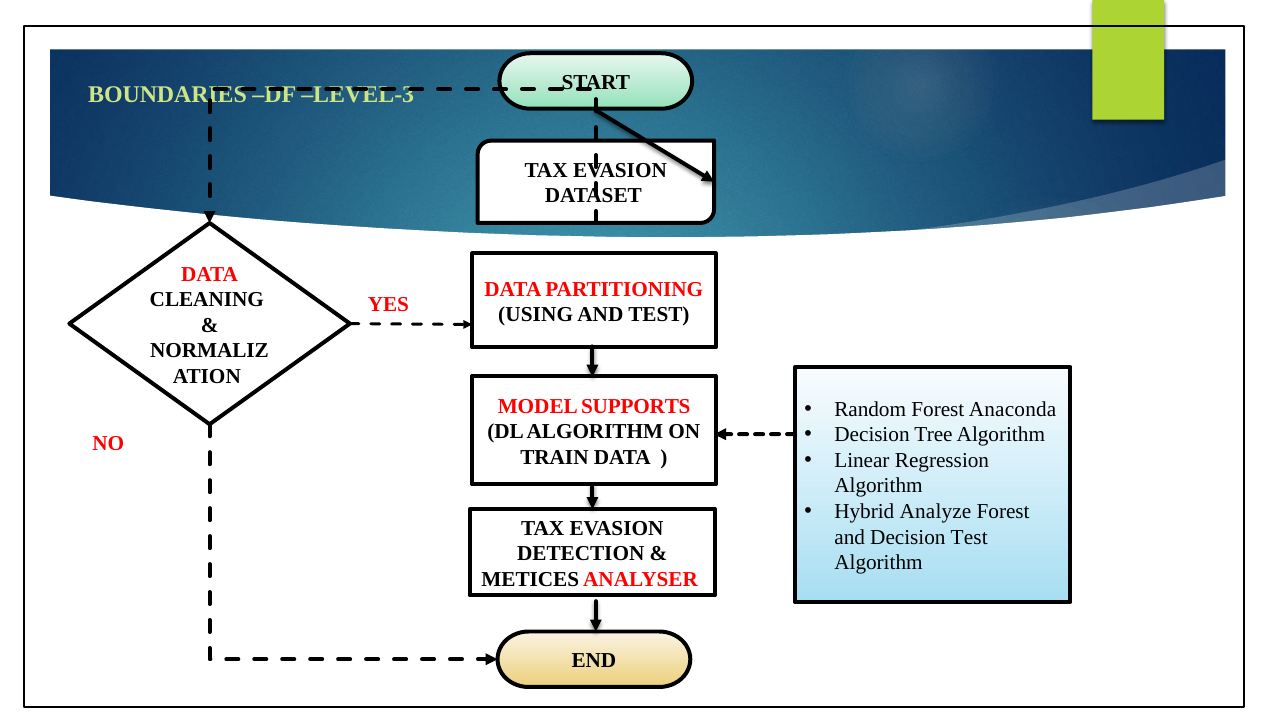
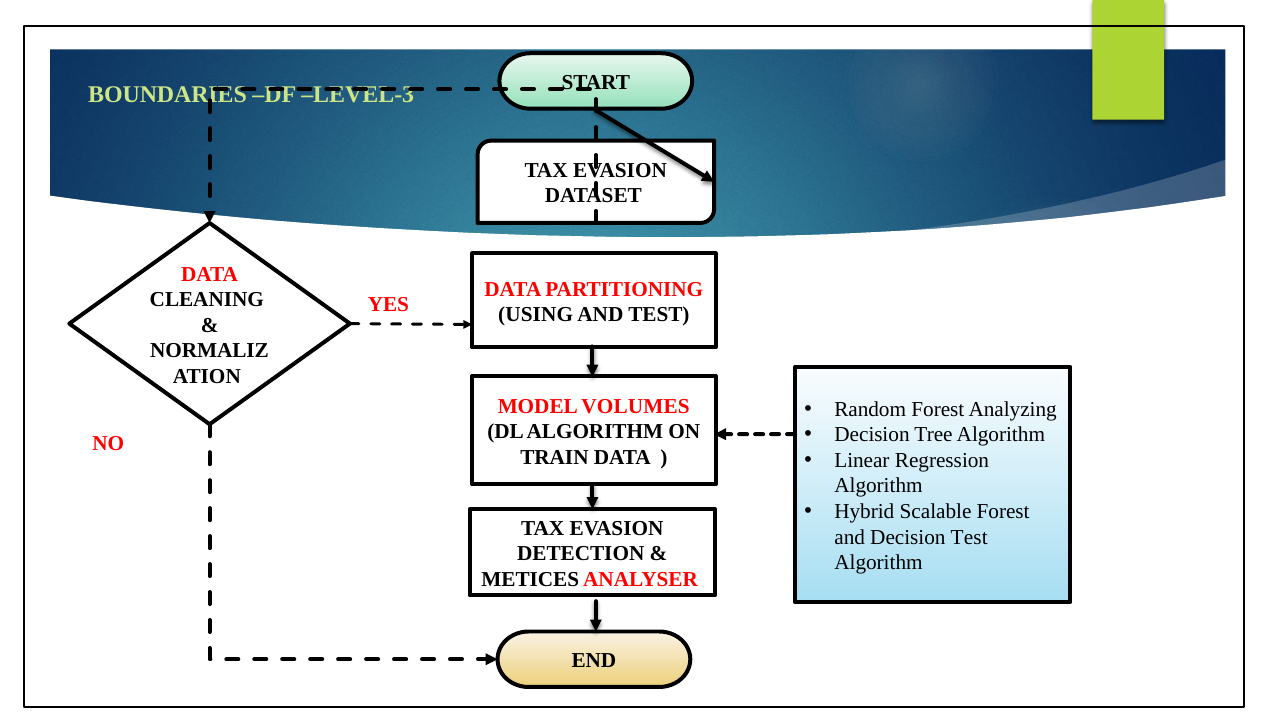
SUPPORTS: SUPPORTS -> VOLUMES
Anaconda: Anaconda -> Analyzing
Analyze: Analyze -> Scalable
